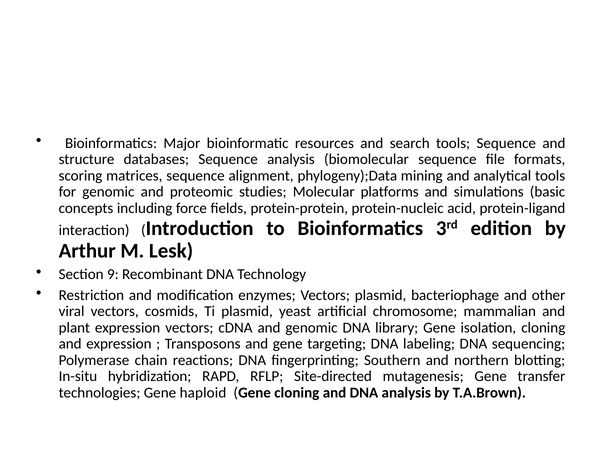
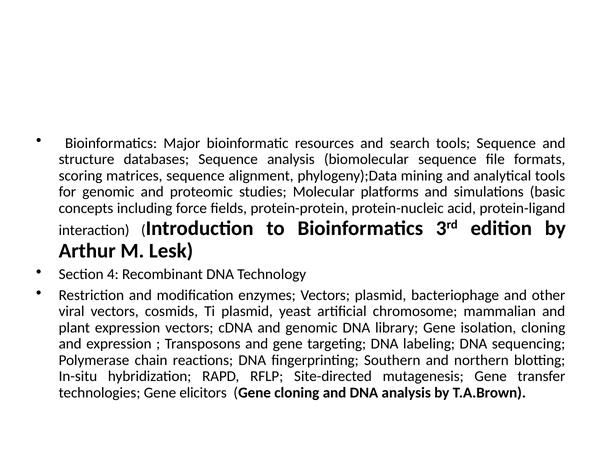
9: 9 -> 4
haploid: haploid -> elicitors
